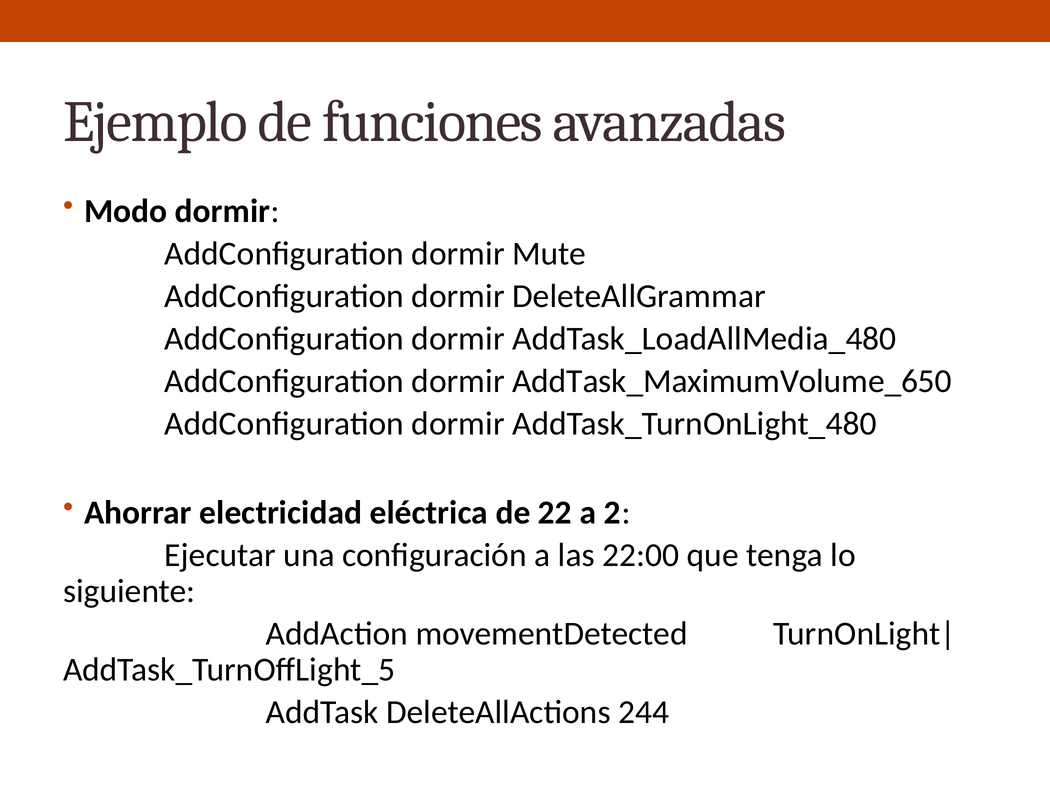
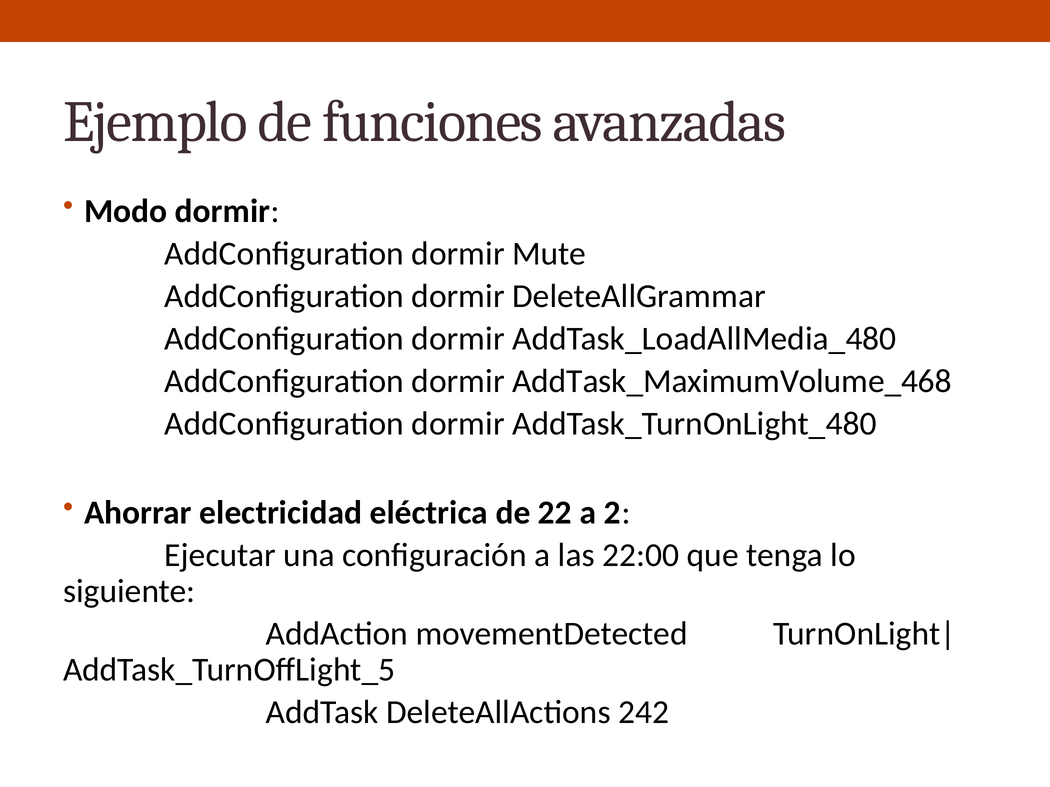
AddTask_MaximumVolume_650: AddTask_MaximumVolume_650 -> AddTask_MaximumVolume_468
244: 244 -> 242
